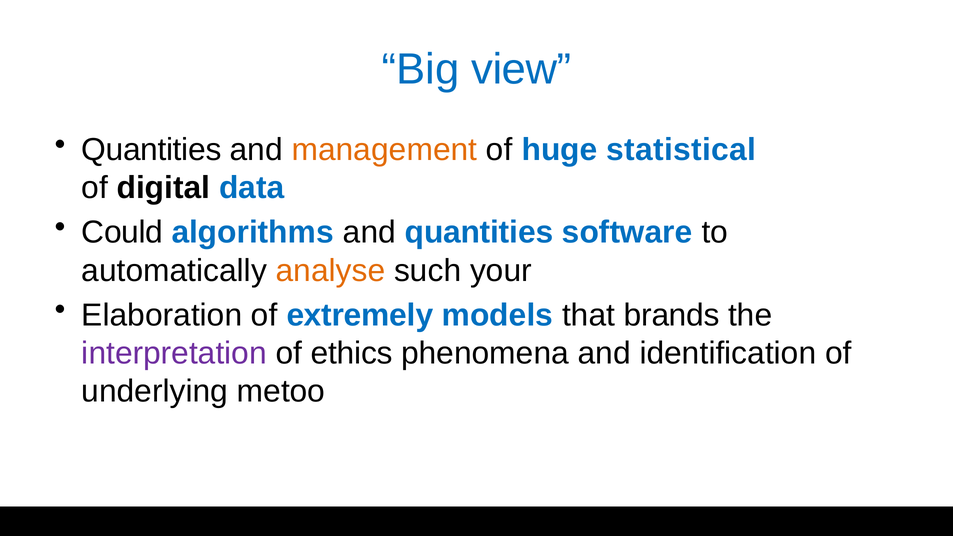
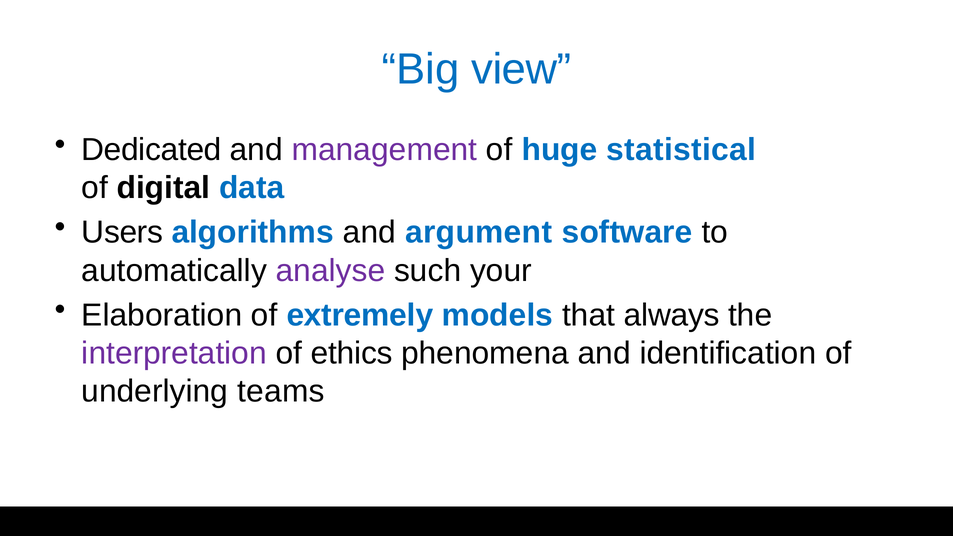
Quantities at (151, 150): Quantities -> Dedicated
management colour: orange -> purple
Could: Could -> Users
and quantities: quantities -> argument
analyse colour: orange -> purple
brands: brands -> always
metoo: metoo -> teams
